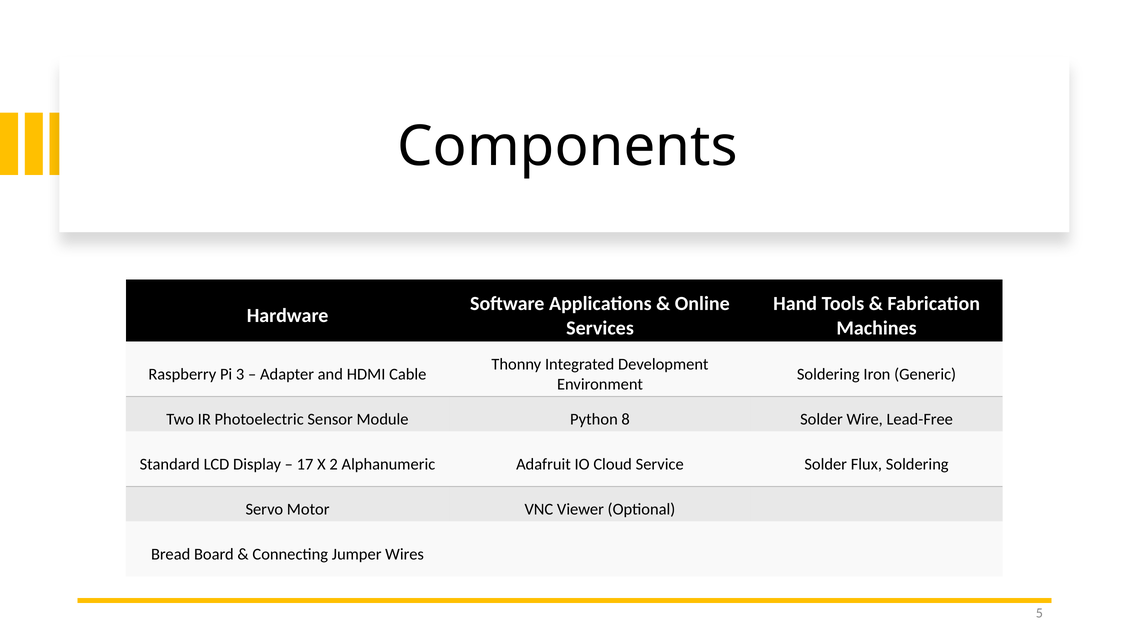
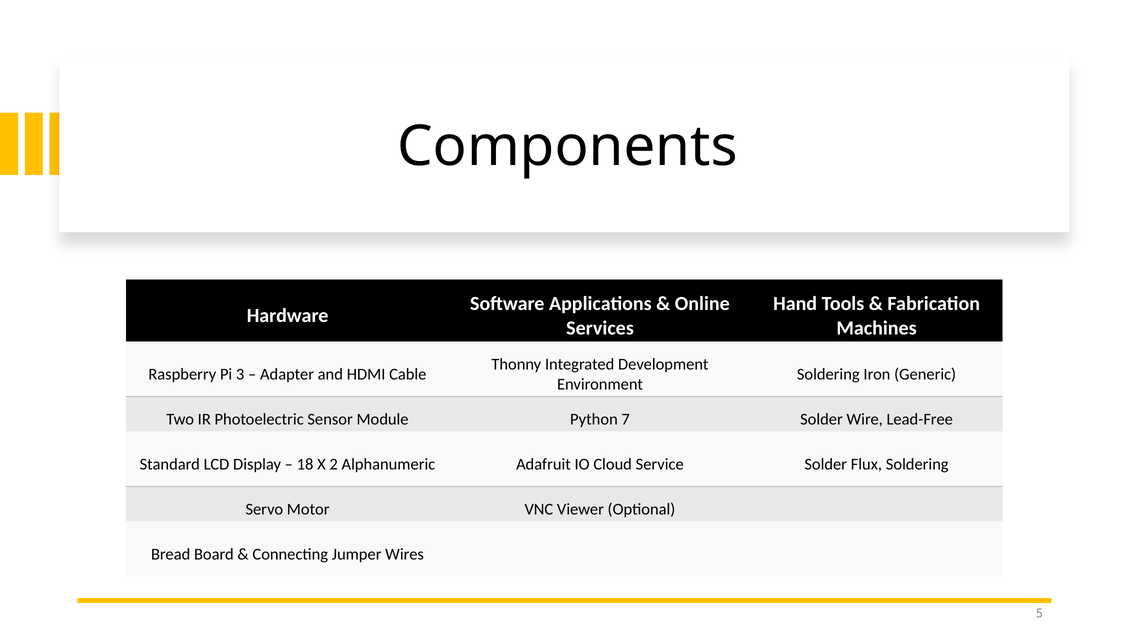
8: 8 -> 7
17: 17 -> 18
